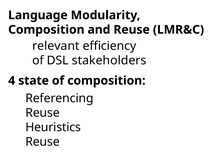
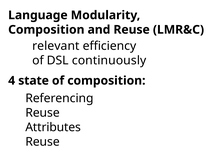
stakeholders: stakeholders -> continuously
Heuristics: Heuristics -> Attributes
